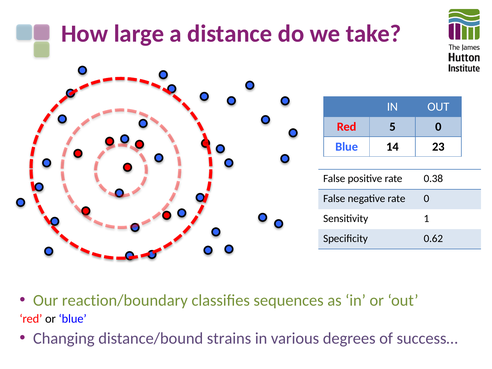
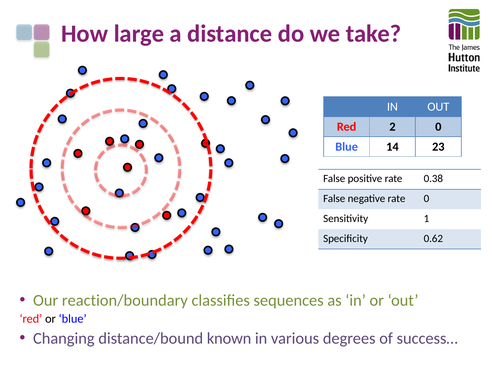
5: 5 -> 2
strains: strains -> known
